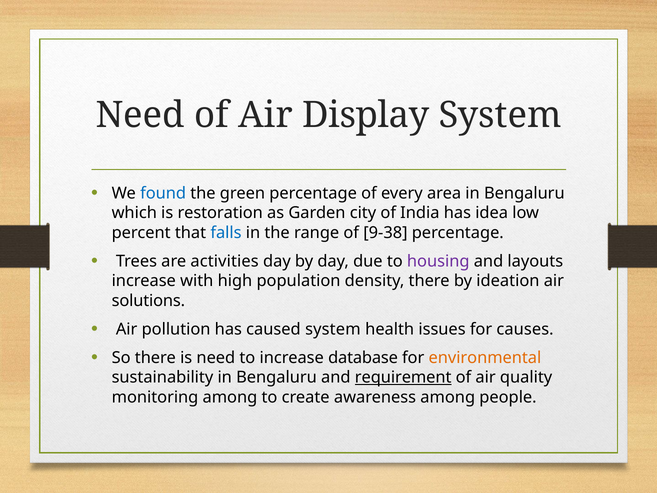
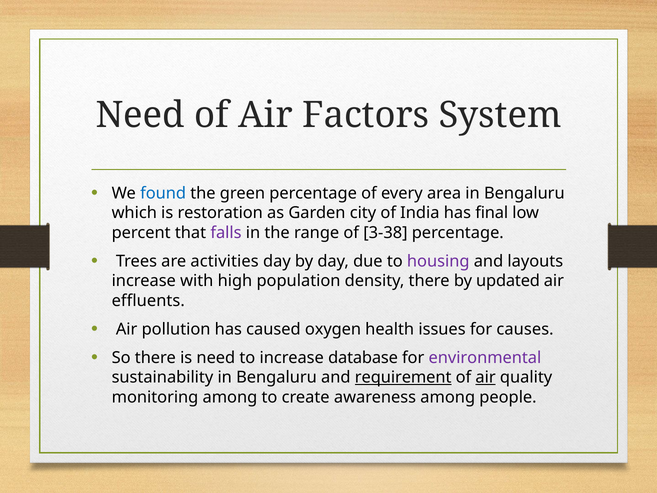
Display: Display -> Factors
idea: idea -> final
falls colour: blue -> purple
9-38: 9-38 -> 3-38
ideation: ideation -> updated
solutions: solutions -> effluents
caused system: system -> oxygen
environmental colour: orange -> purple
air at (486, 377) underline: none -> present
